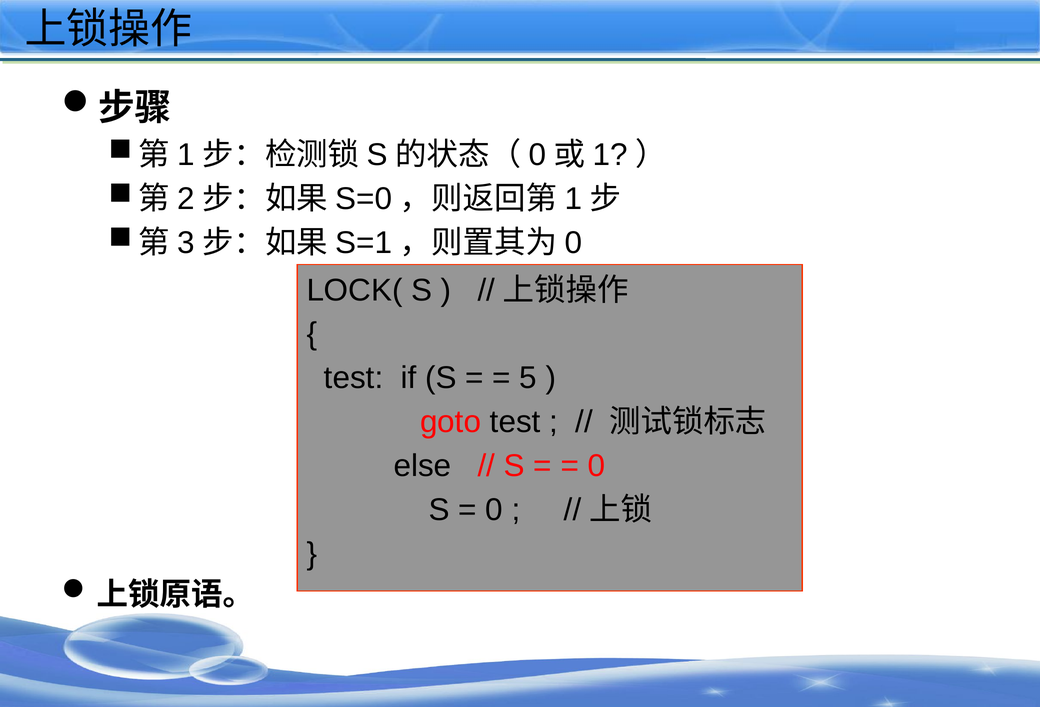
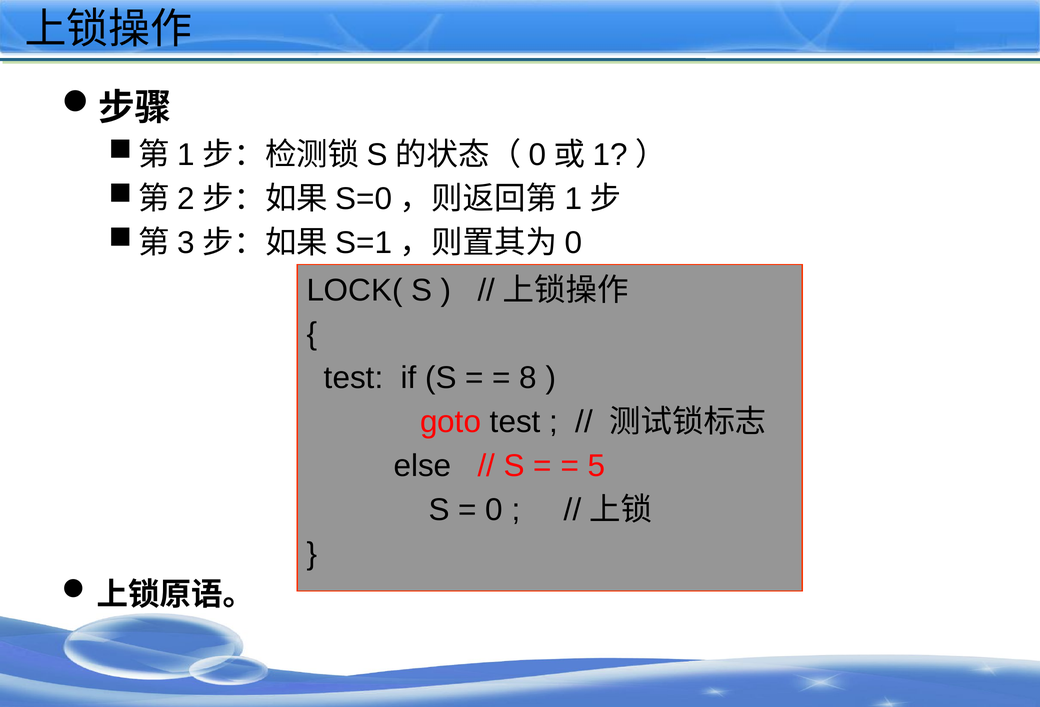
5: 5 -> 8
0 at (596, 466): 0 -> 5
